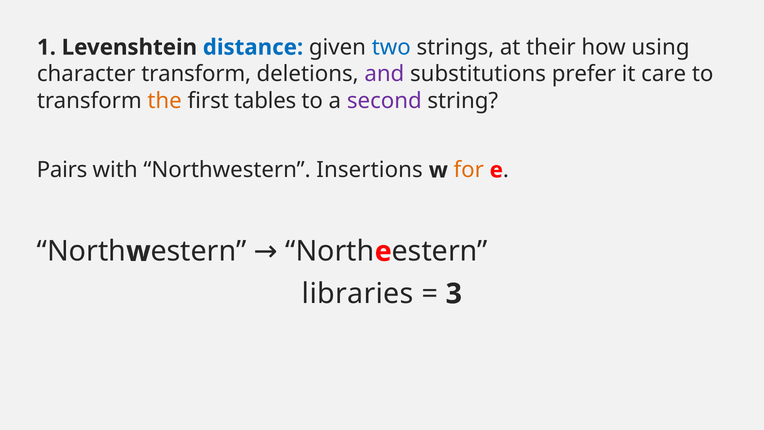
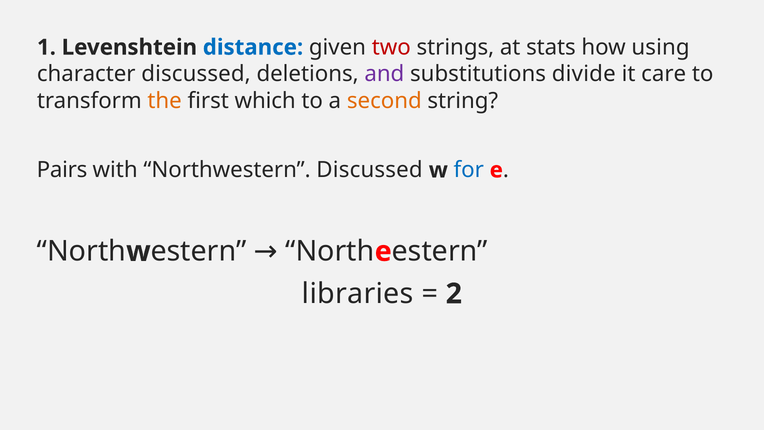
two colour: blue -> red
their: their -> stats
character transform: transform -> discussed
prefer: prefer -> divide
tables: tables -> which
second colour: purple -> orange
Northwestern Insertions: Insertions -> Discussed
for colour: orange -> blue
3: 3 -> 2
